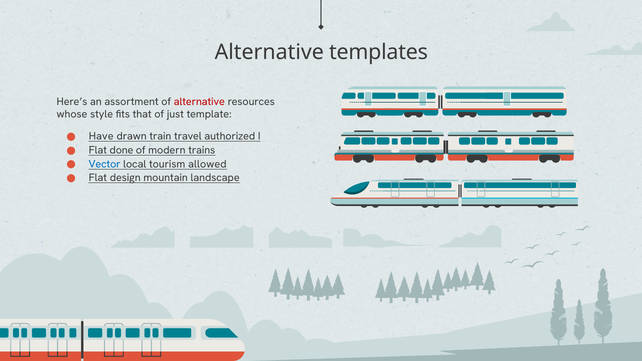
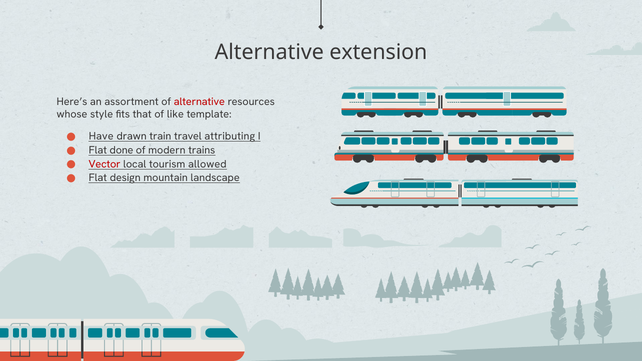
templates: templates -> extension
just: just -> like
authorized: authorized -> attributing
Vector colour: blue -> red
